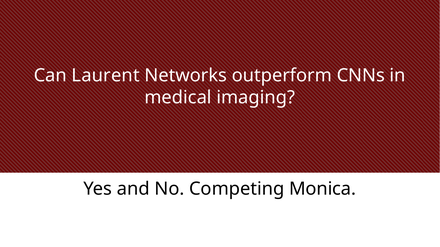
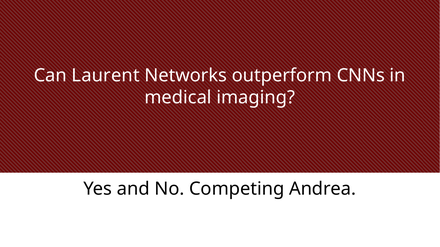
Monica: Monica -> Andrea
